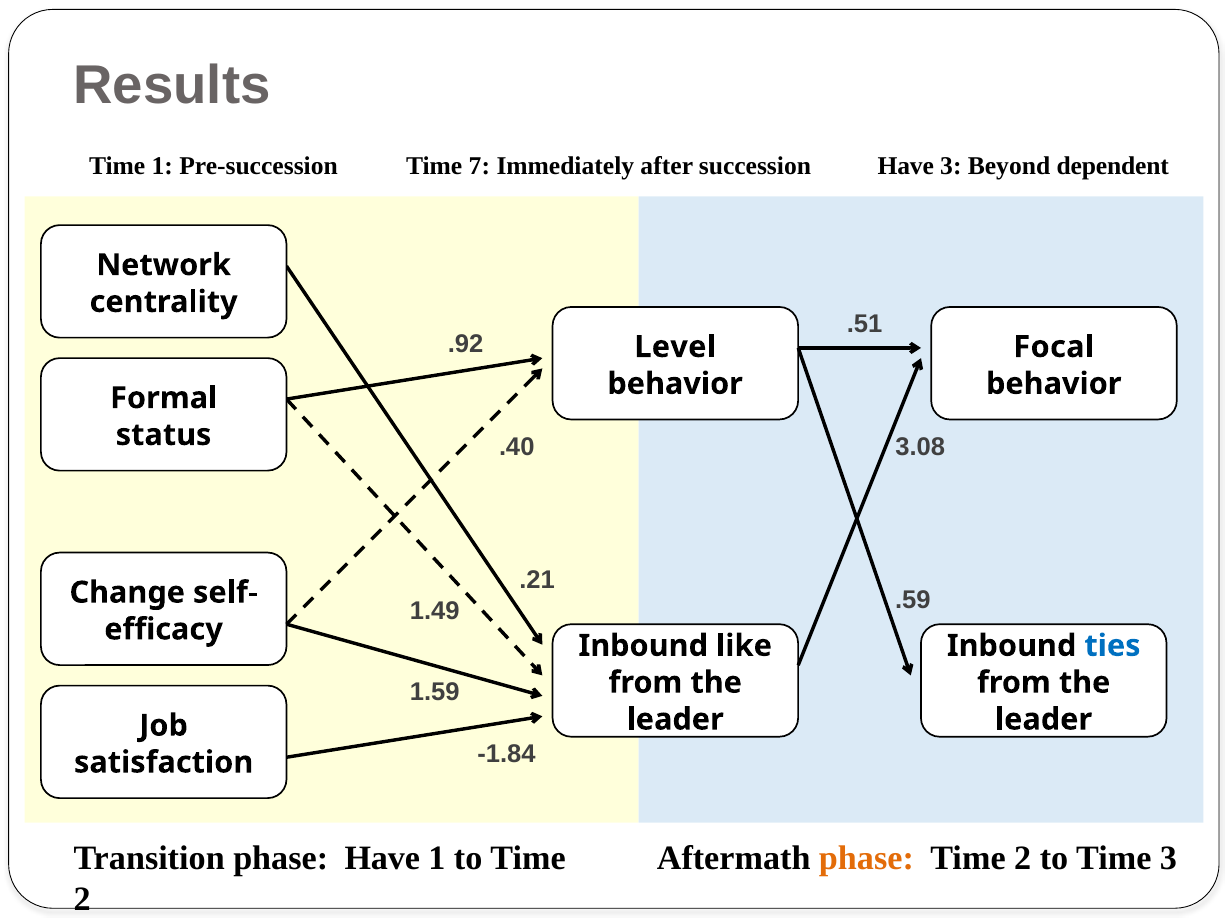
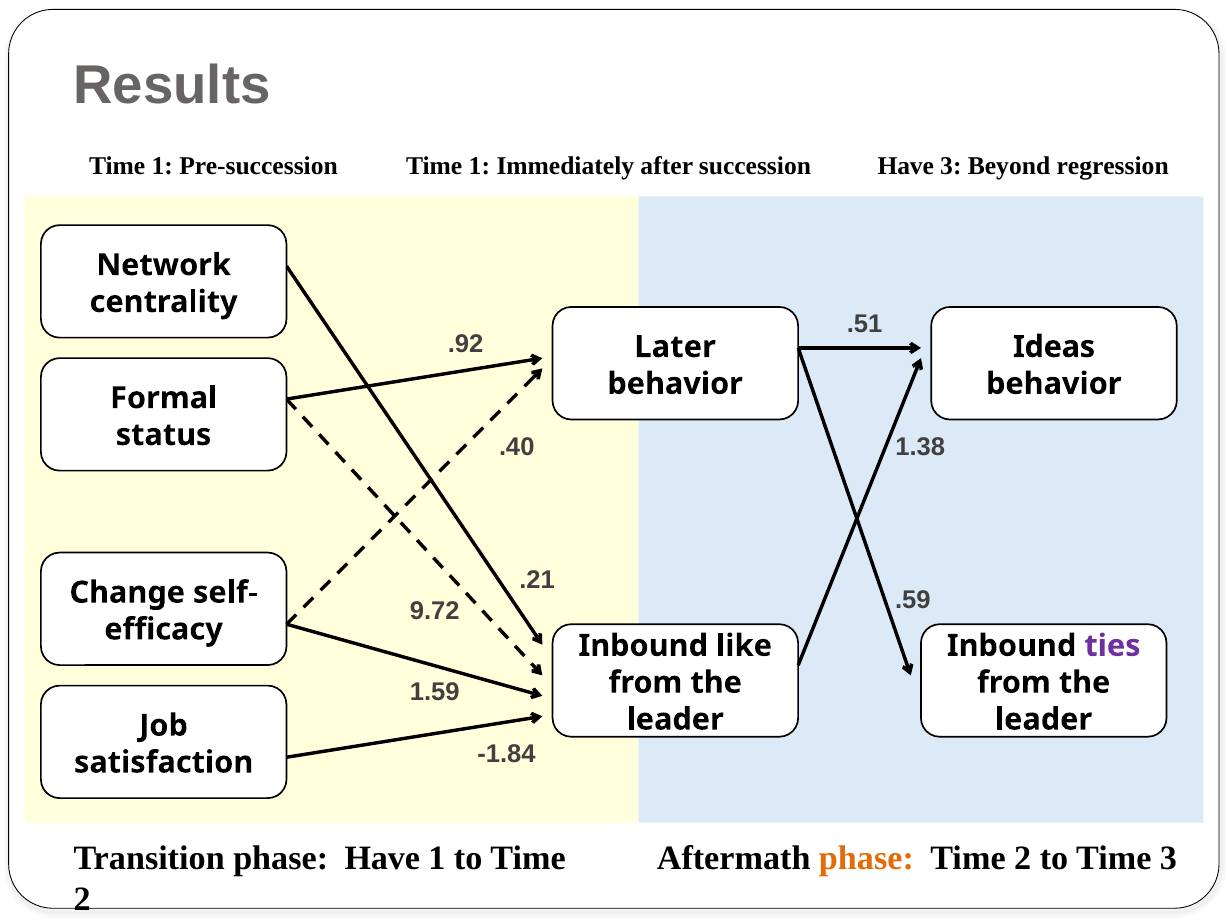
Pre-succession Time 7: 7 -> 1
dependent: dependent -> regression
Level: Level -> Later
Focal: Focal -> Ideas
3.08: 3.08 -> 1.38
1.49: 1.49 -> 9.72
ties colour: blue -> purple
